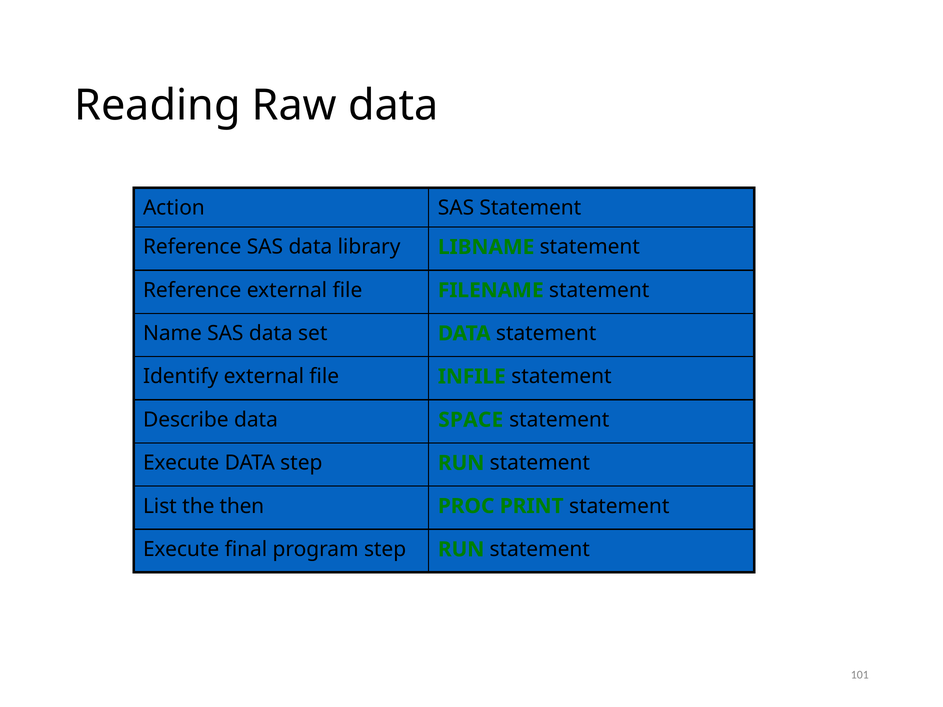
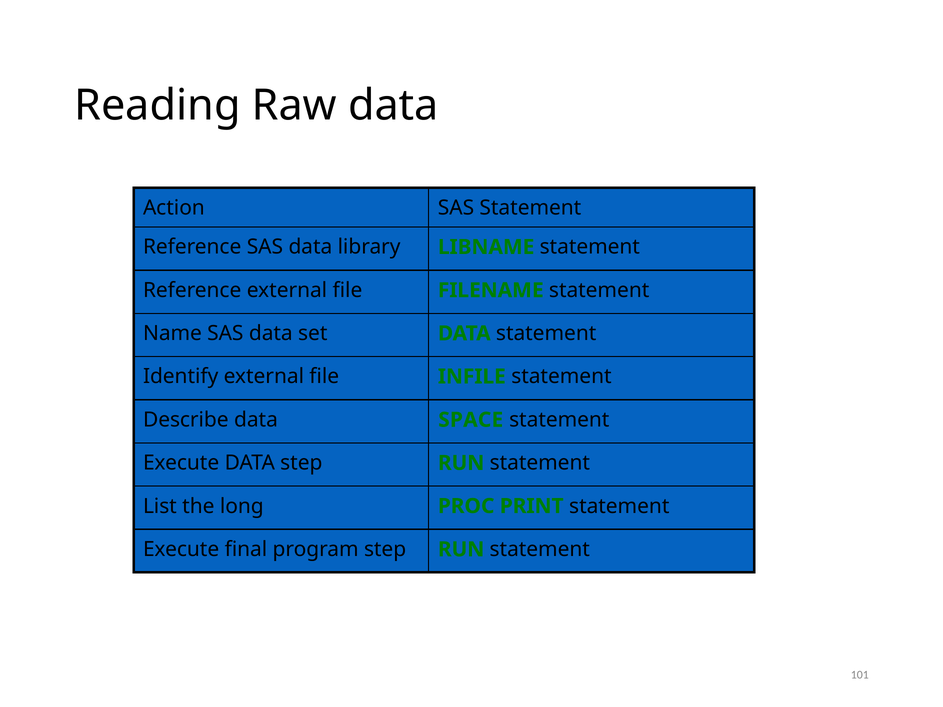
then: then -> long
